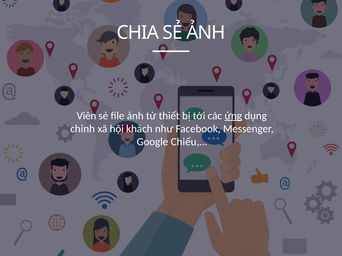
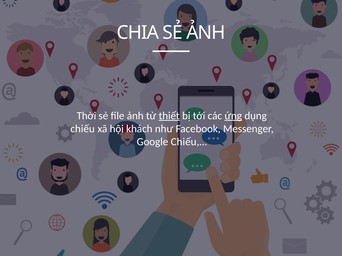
Viên: Viên -> Thời
thiết underline: none -> present
chỉnh: chỉnh -> chiếu
